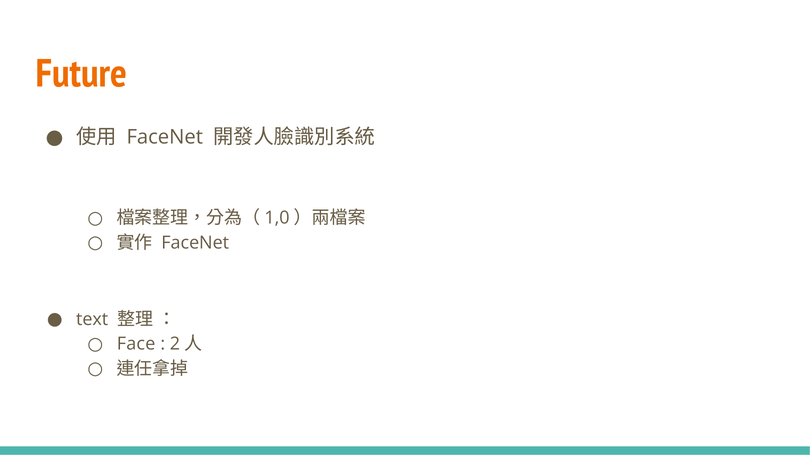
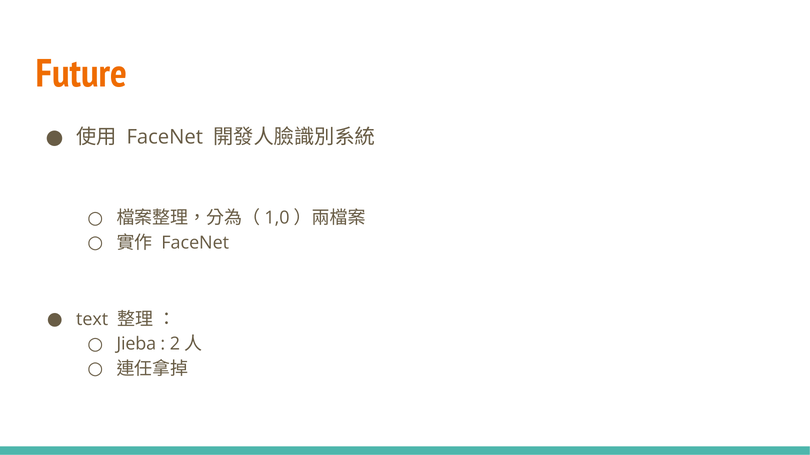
Face: Face -> Jieba
